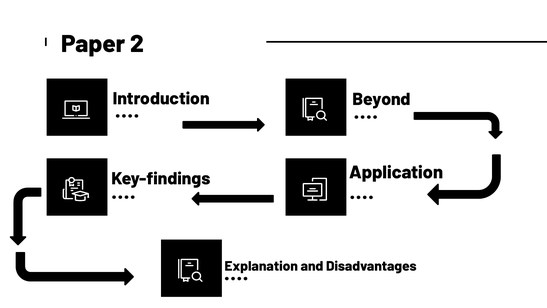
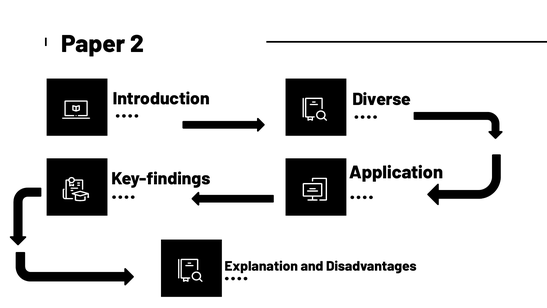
Beyond: Beyond -> Diverse
